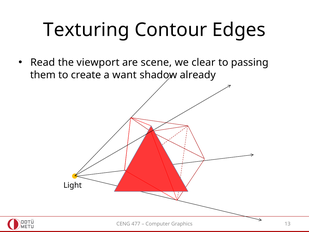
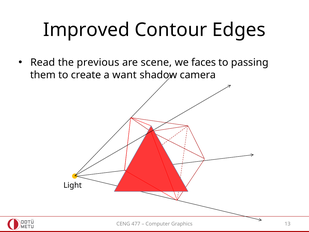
Texturing: Texturing -> Improved
viewport: viewport -> previous
clear: clear -> faces
already: already -> camera
